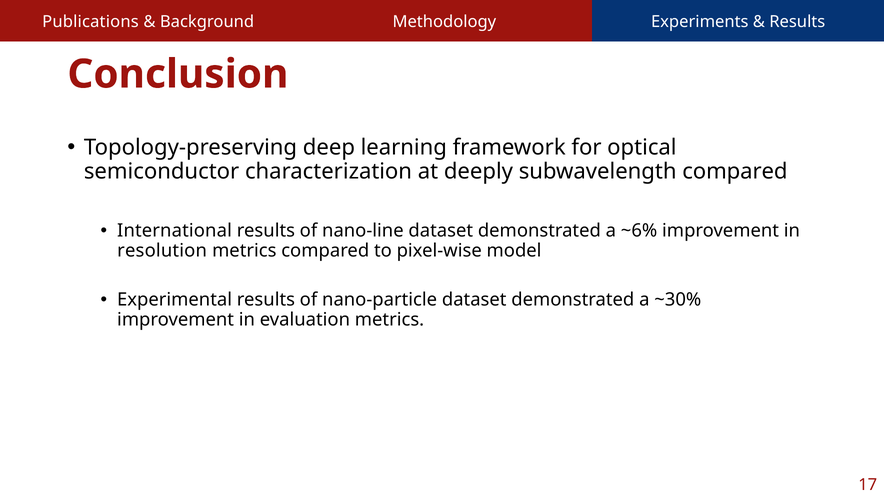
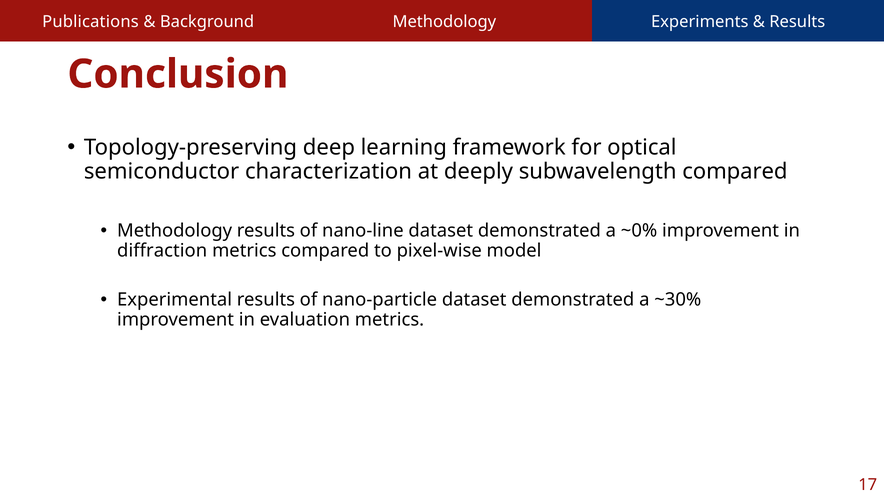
International at (175, 231): International -> Methodology
~6%: ~6% -> ~0%
resolution: resolution -> diffraction
